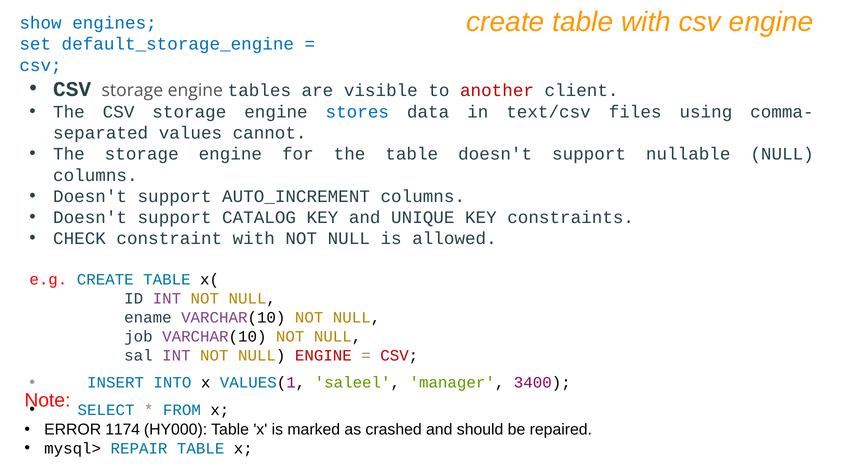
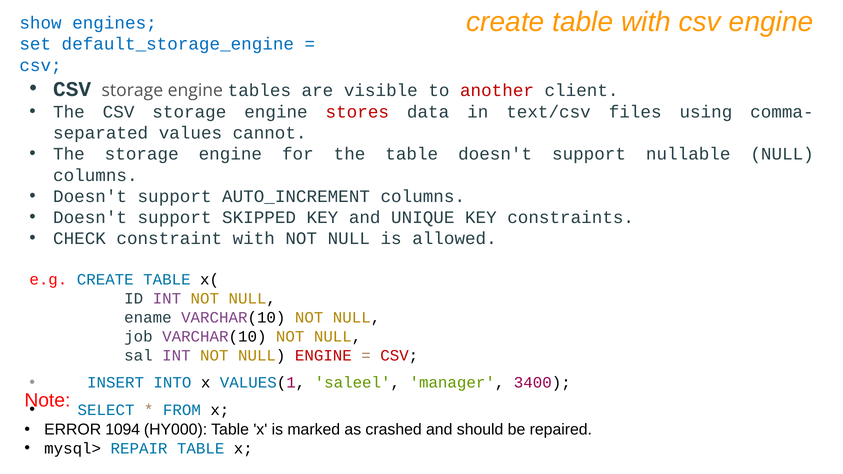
stores colour: blue -> red
CATALOG: CATALOG -> SKIPPED
1174: 1174 -> 1094
